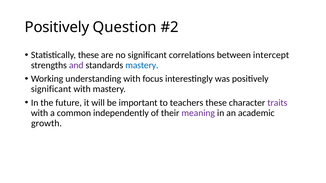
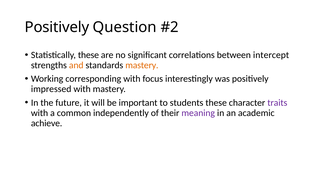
and colour: purple -> orange
mastery at (142, 65) colour: blue -> orange
understanding: understanding -> corresponding
significant at (51, 89): significant -> impressed
teachers: teachers -> students
growth: growth -> achieve
